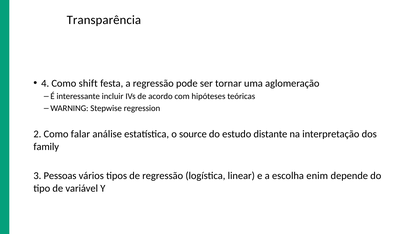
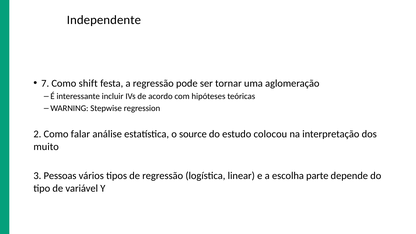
Transparência: Transparência -> Independente
4: 4 -> 7
distante: distante -> colocou
family: family -> muito
enim: enim -> parte
